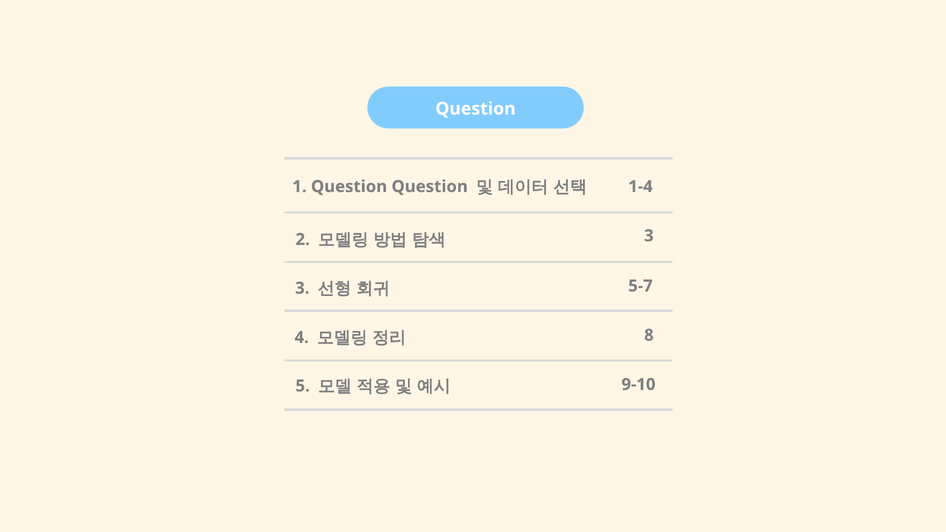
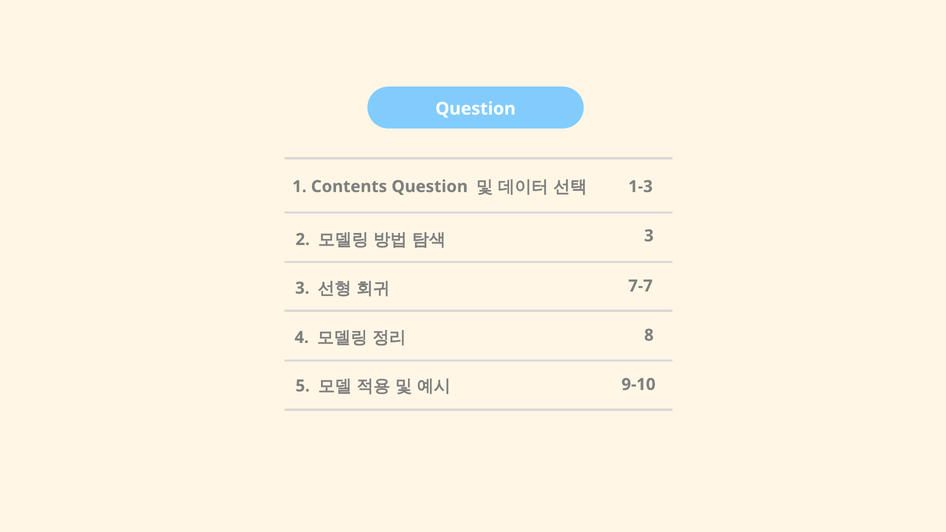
1 Question: Question -> Contents
1-4: 1-4 -> 1-3
5-7: 5-7 -> 7-7
